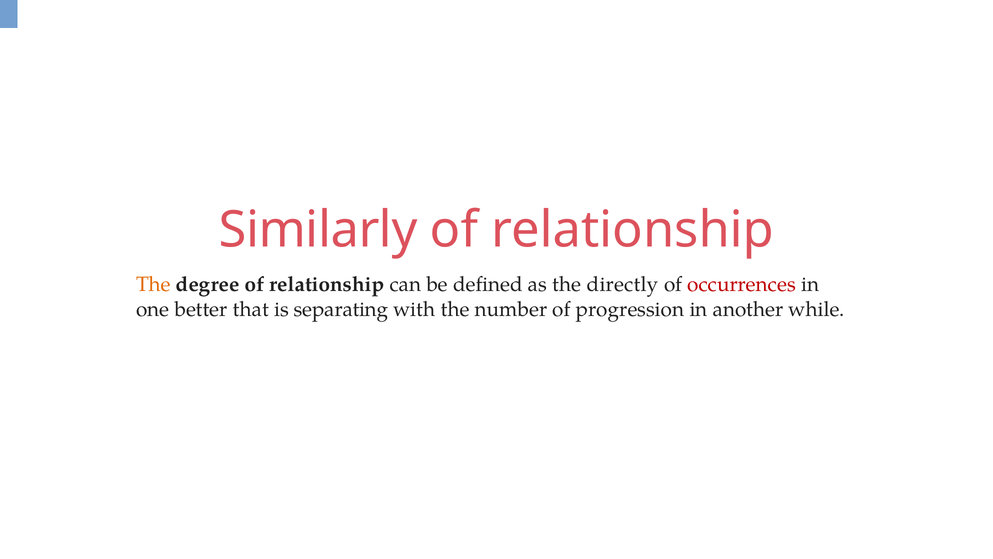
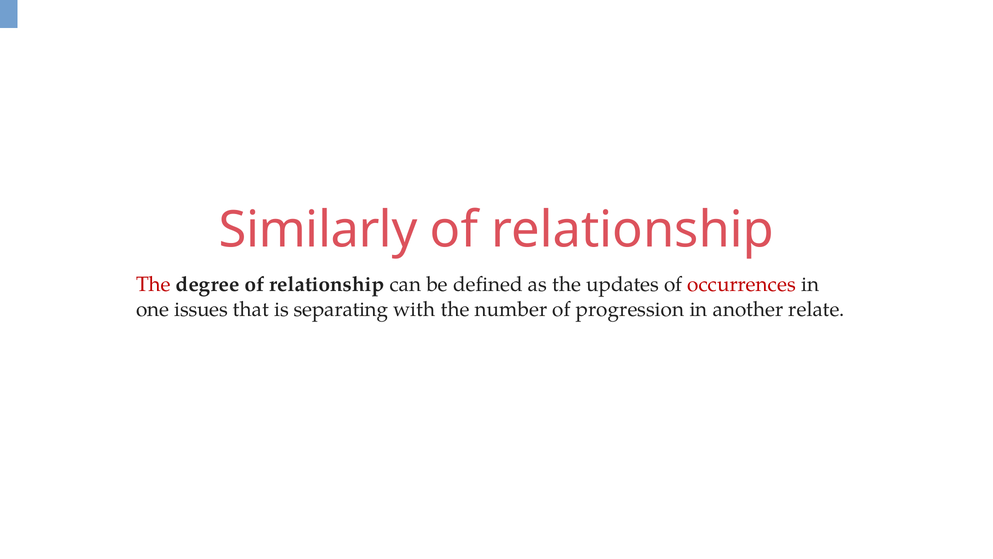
The at (153, 284) colour: orange -> red
directly: directly -> updates
better: better -> issues
while: while -> relate
